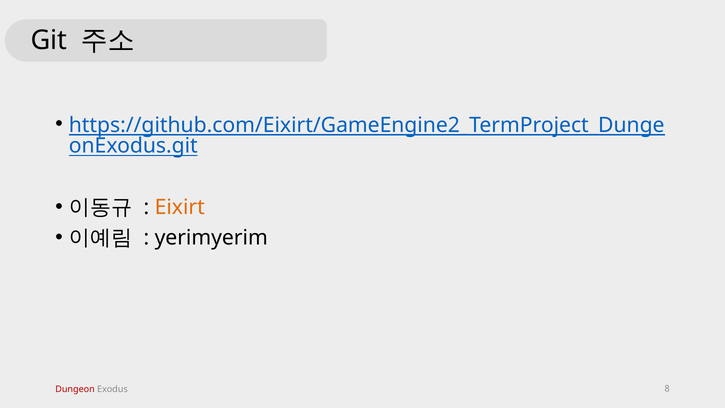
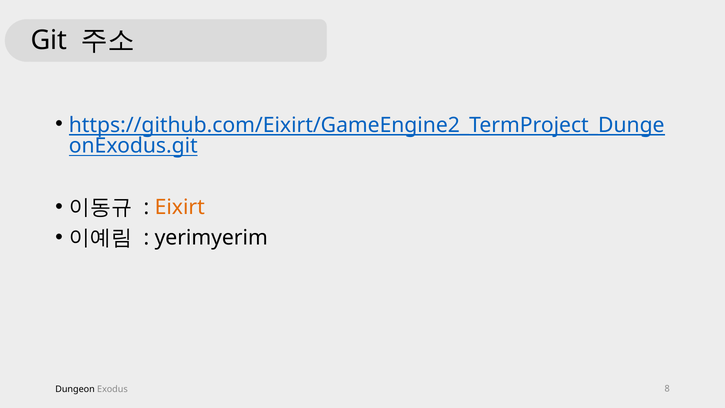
Dungeon colour: red -> black
